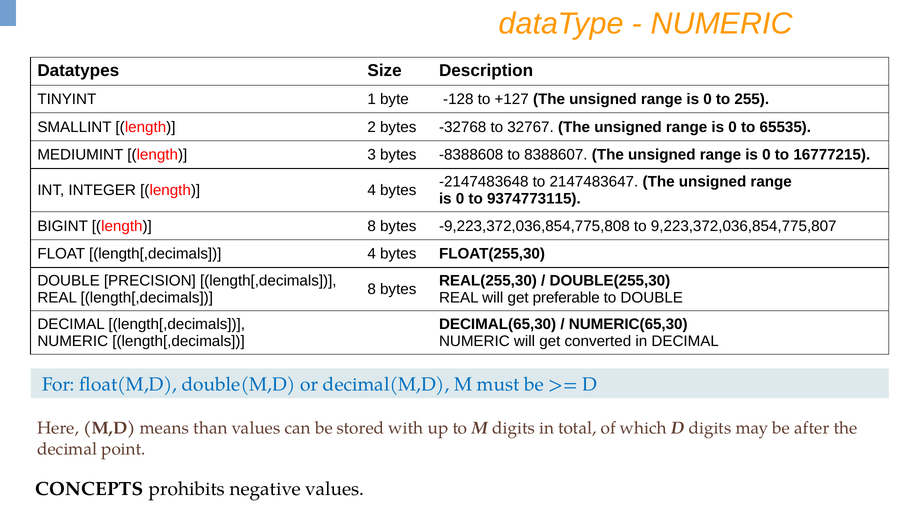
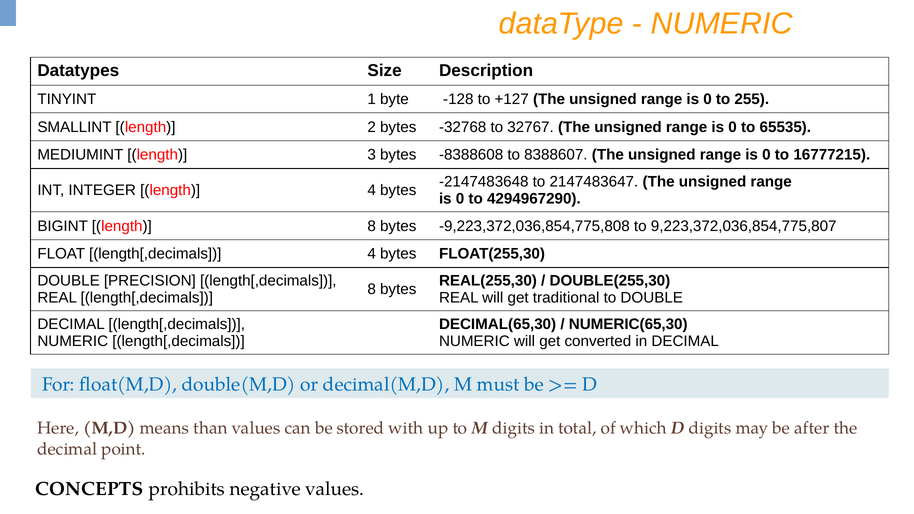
9374773115: 9374773115 -> 4294967290
preferable: preferable -> traditional
